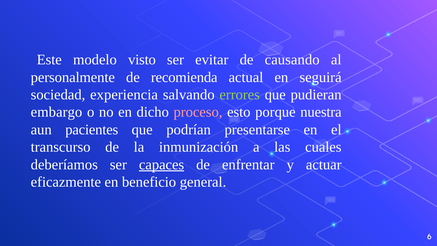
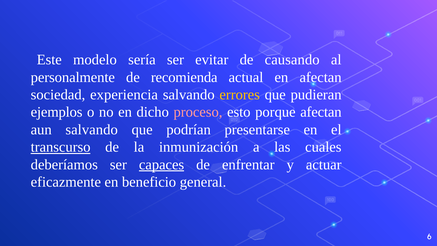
visto: visto -> sería
en seguirá: seguirá -> afectan
errores colour: light green -> yellow
embargo: embargo -> ejemplos
porque nuestra: nuestra -> afectan
aun pacientes: pacientes -> salvando
transcurso underline: none -> present
